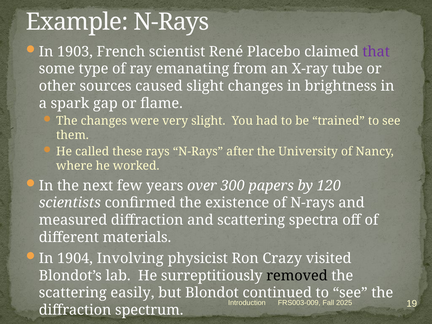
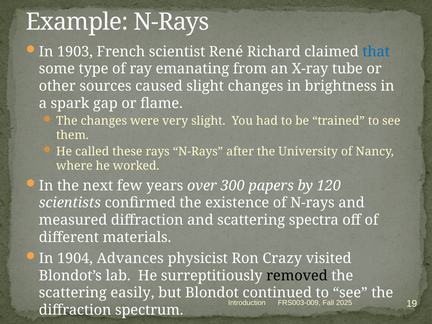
Placebo: Placebo -> Richard
that colour: purple -> blue
Involving: Involving -> Advances
